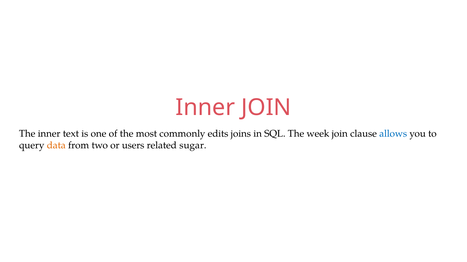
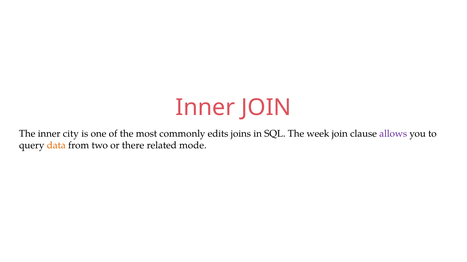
text: text -> city
allows colour: blue -> purple
users: users -> there
sugar: sugar -> mode
